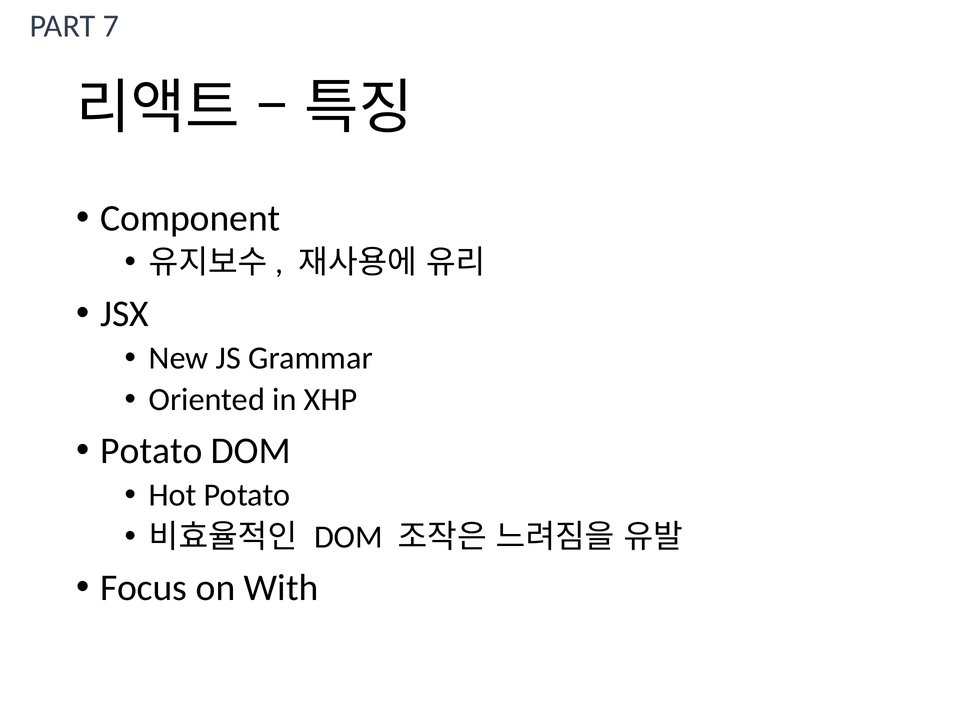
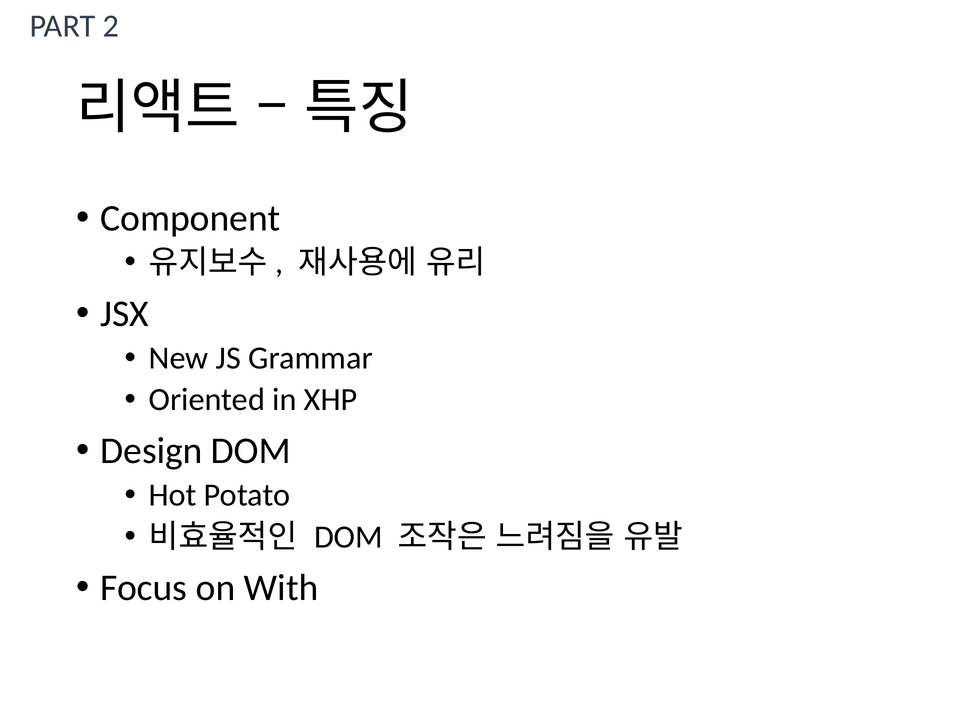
7: 7 -> 2
Potato at (151, 451): Potato -> Design
